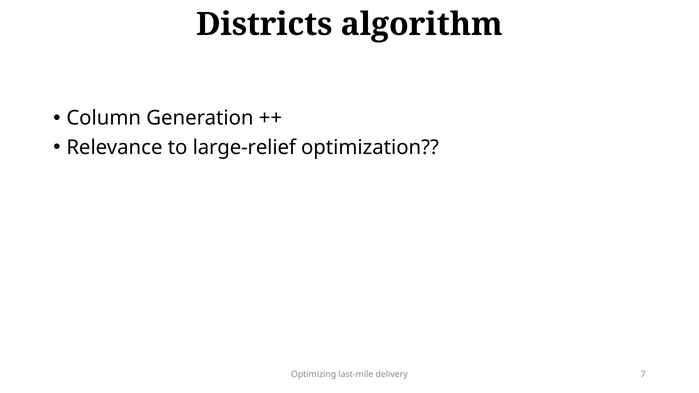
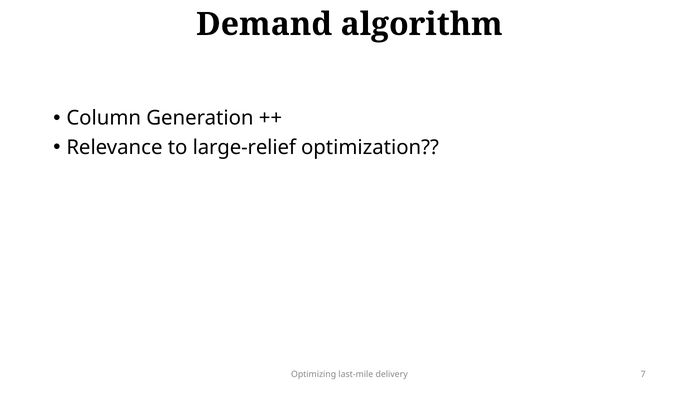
Districts: Districts -> Demand
